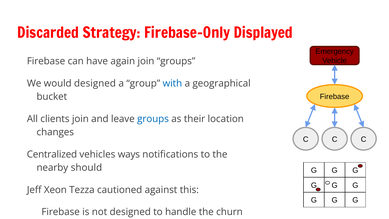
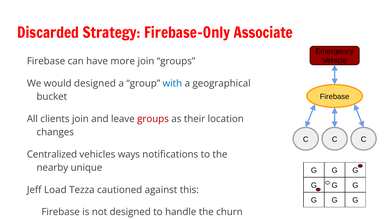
Displayed: Displayed -> Associate
again: again -> more
groups at (153, 119) colour: blue -> red
should: should -> unique
Xeon: Xeon -> Load
